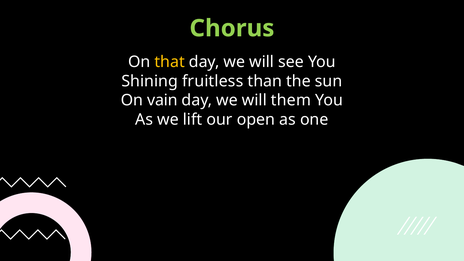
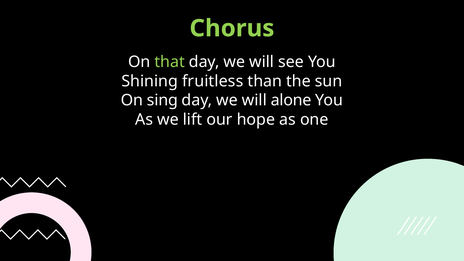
that colour: yellow -> light green
vain: vain -> sing
them: them -> alone
open: open -> hope
